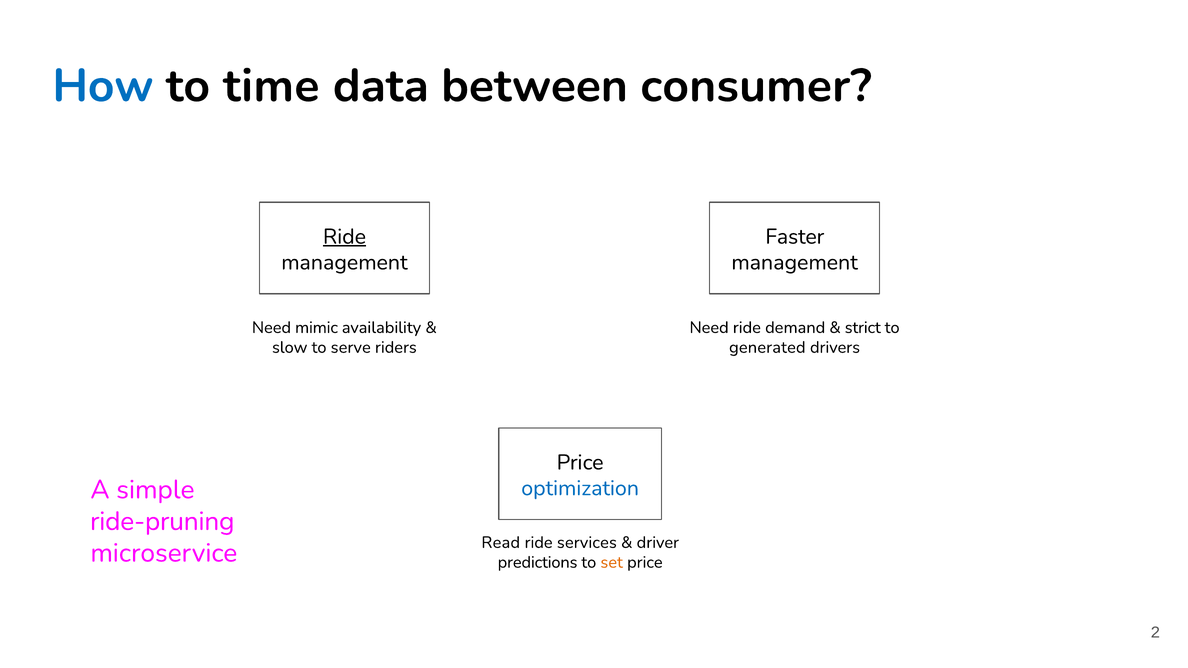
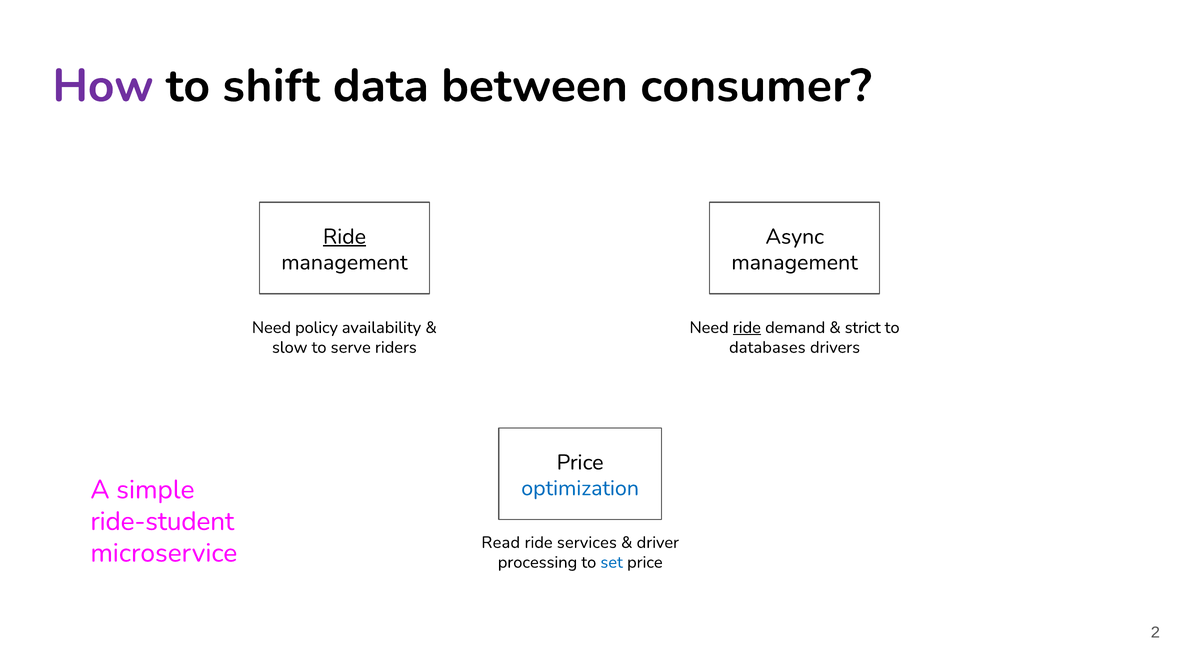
How colour: blue -> purple
time: time -> shift
Faster: Faster -> Async
mimic: mimic -> policy
ride at (747, 328) underline: none -> present
generated: generated -> databases
ride-pruning: ride-pruning -> ride-student
predictions: predictions -> processing
set colour: orange -> blue
